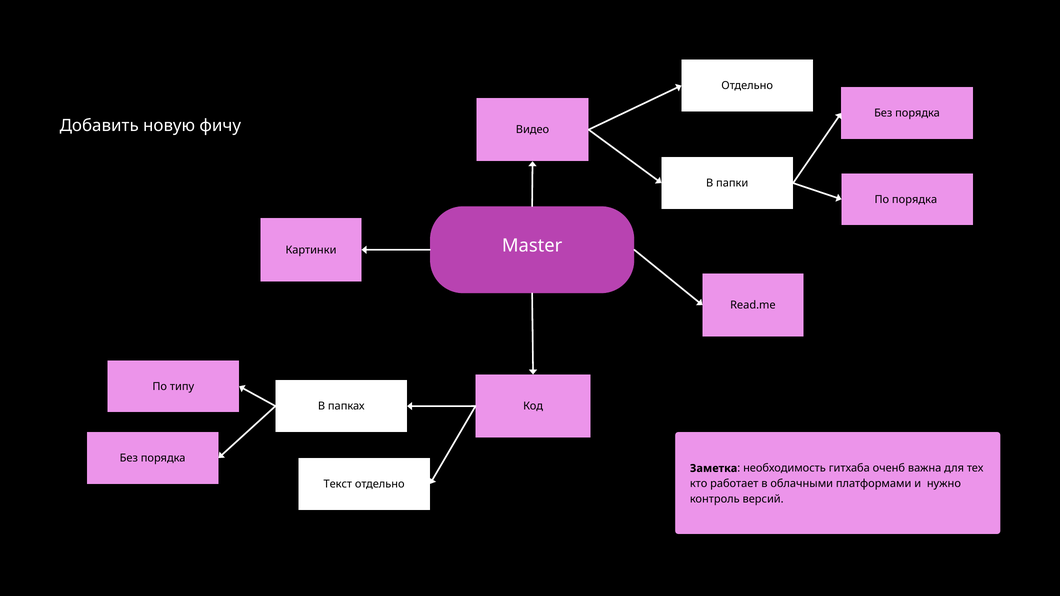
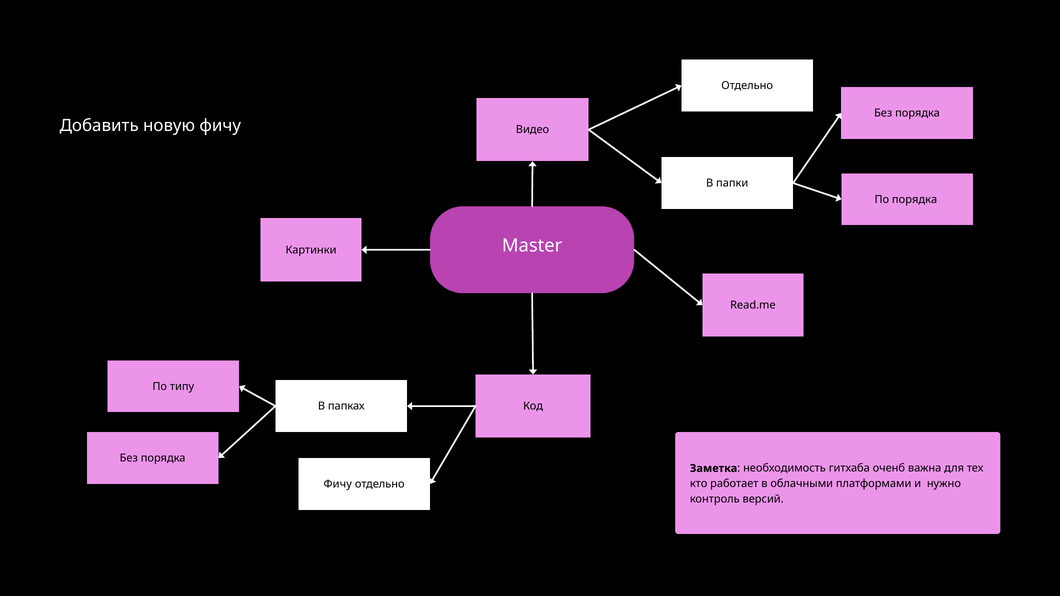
Текст at (338, 484): Текст -> Фичу
